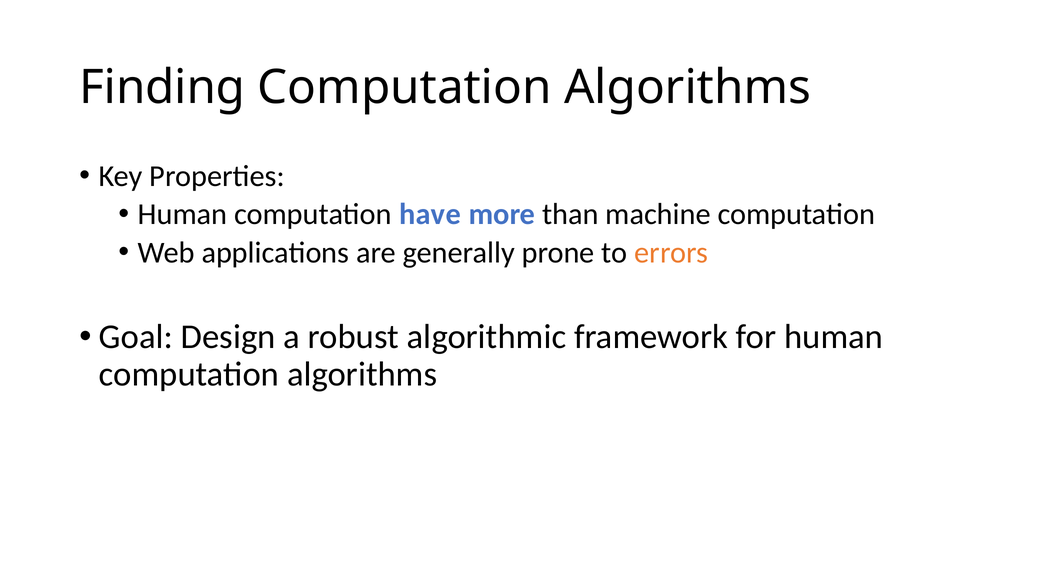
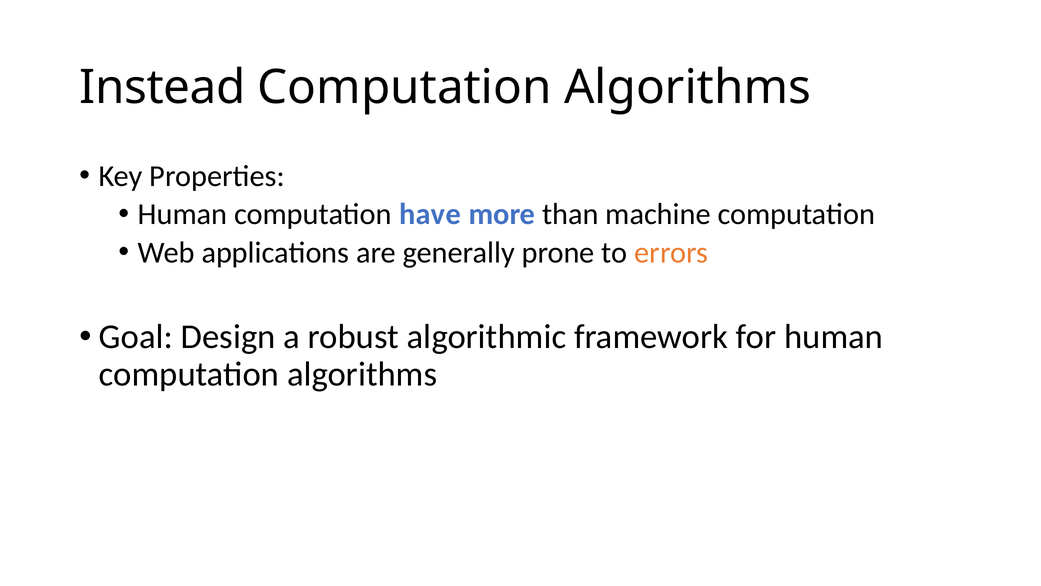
Finding: Finding -> Instead
